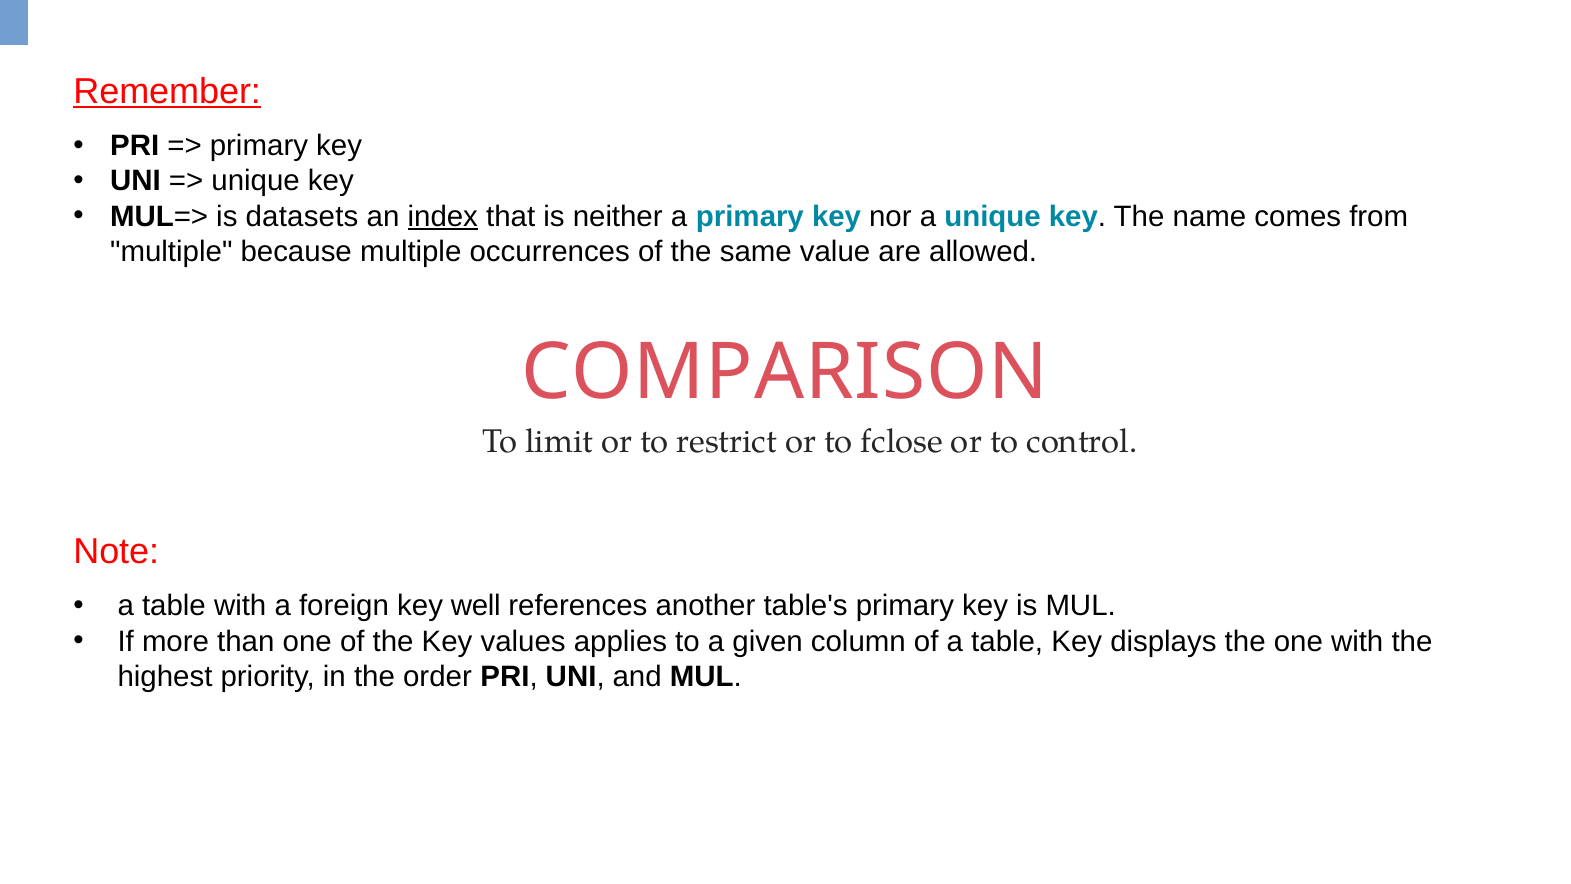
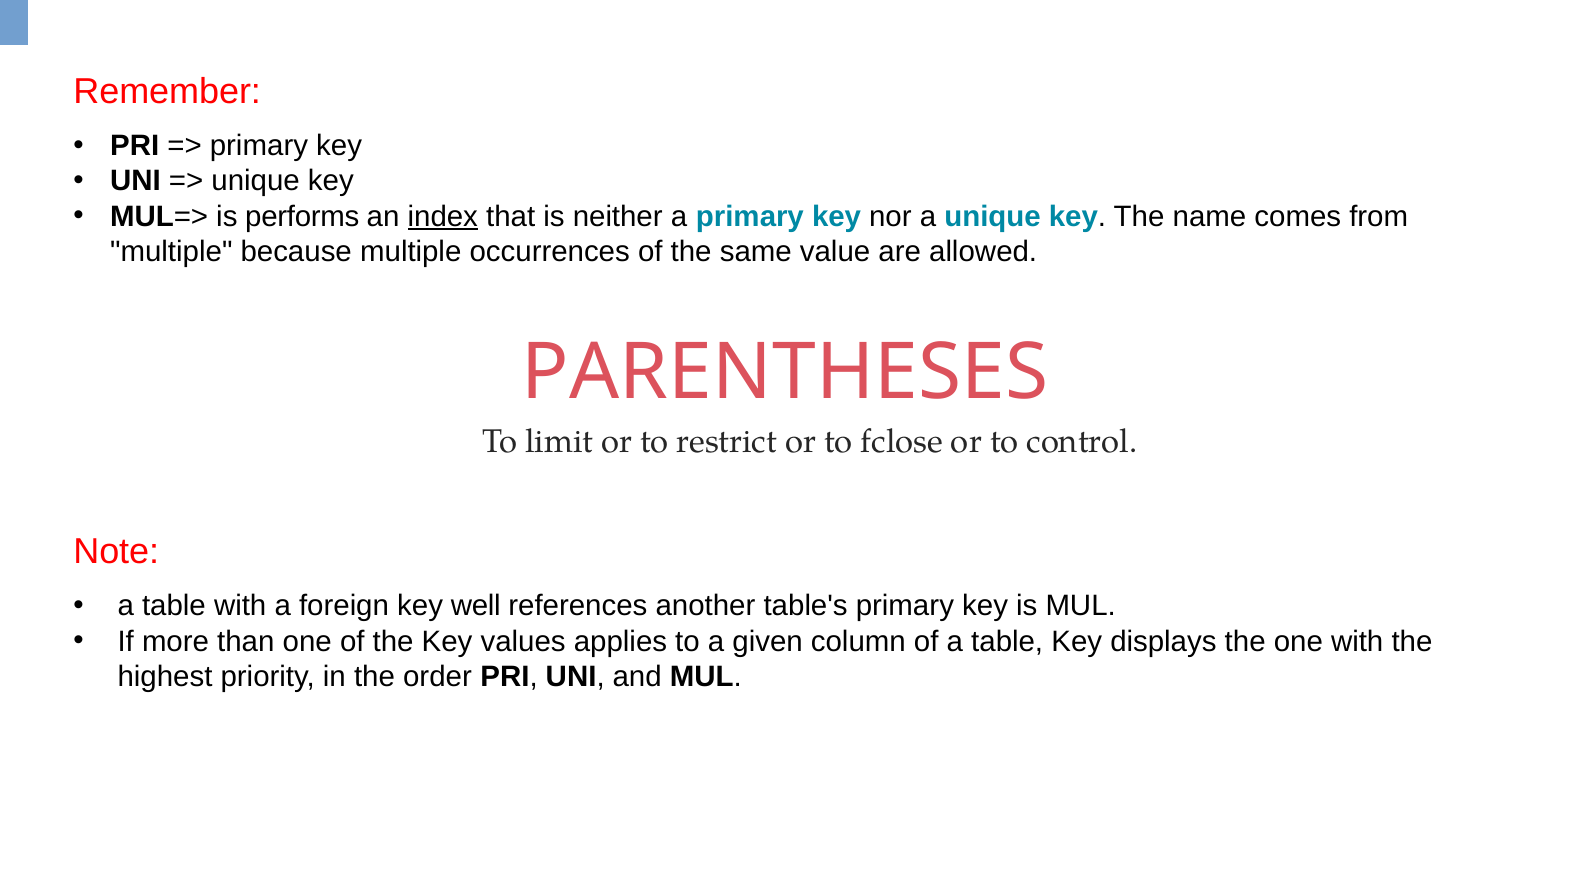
Remember underline: present -> none
datasets: datasets -> performs
COMPARISON: COMPARISON -> PARENTHESES
